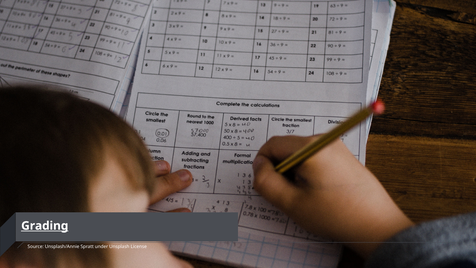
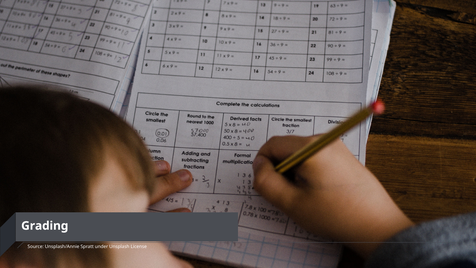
Grading underline: present -> none
